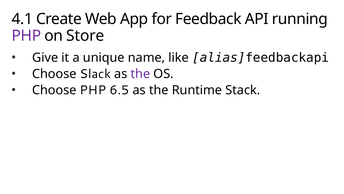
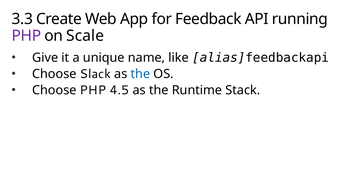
4.1: 4.1 -> 3.3
Store: Store -> Scale
the at (140, 74) colour: purple -> blue
6.5: 6.5 -> 4.5
